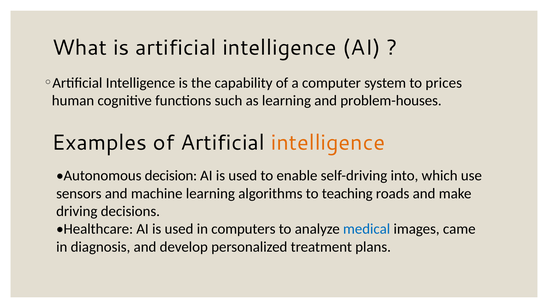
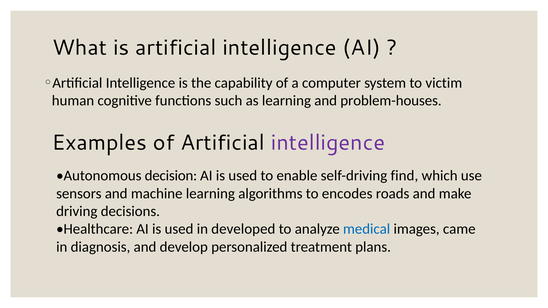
prices: prices -> victim
intelligence at (328, 143) colour: orange -> purple
into: into -> find
teaching: teaching -> encodes
computers: computers -> developed
